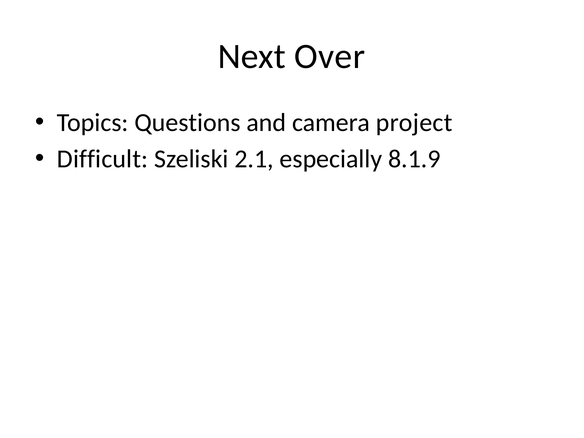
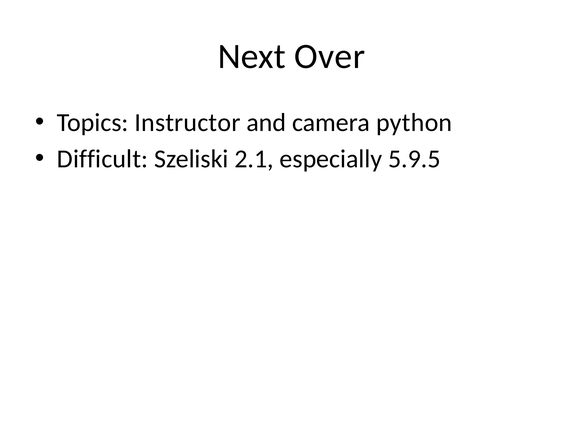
Questions: Questions -> Instructor
project: project -> python
8.1.9: 8.1.9 -> 5.9.5
